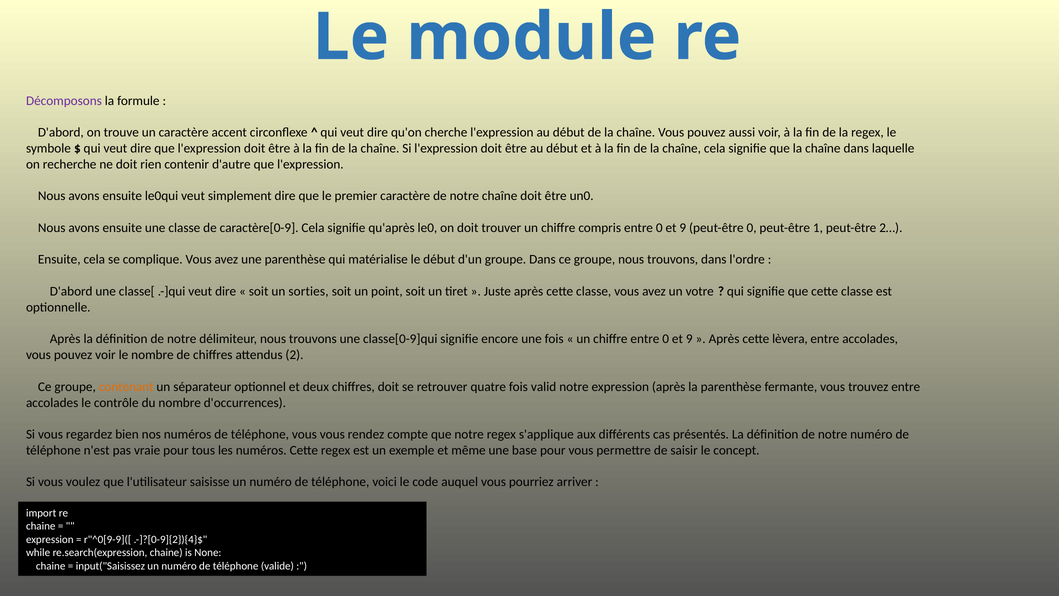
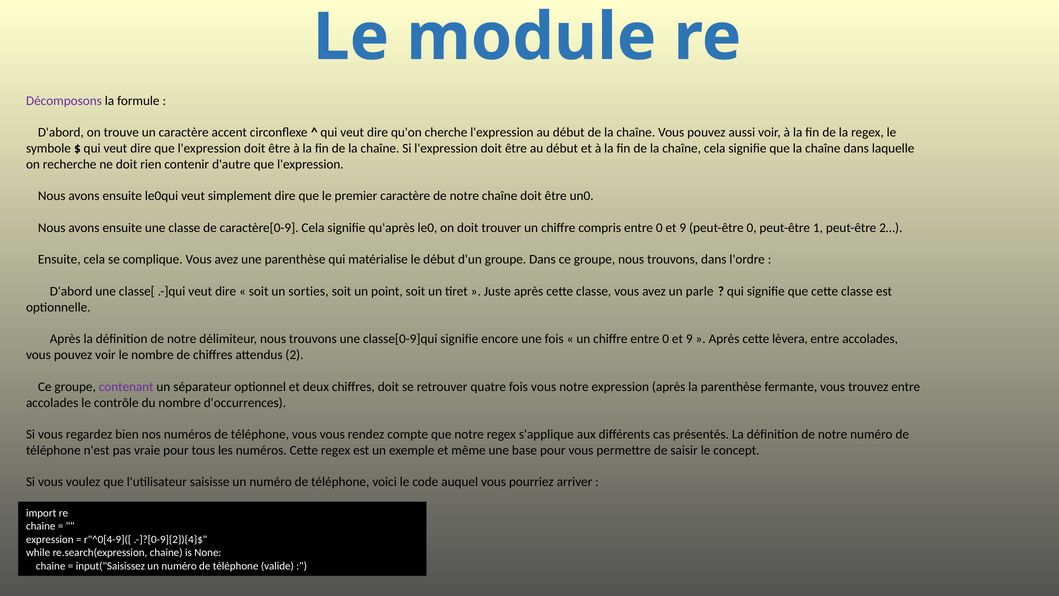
votre: votre -> parle
contenant colour: orange -> purple
fois valid: valid -> vous
r"^0[9-9]([: r"^0[9-9]([ -> r"^0[4-9]([
